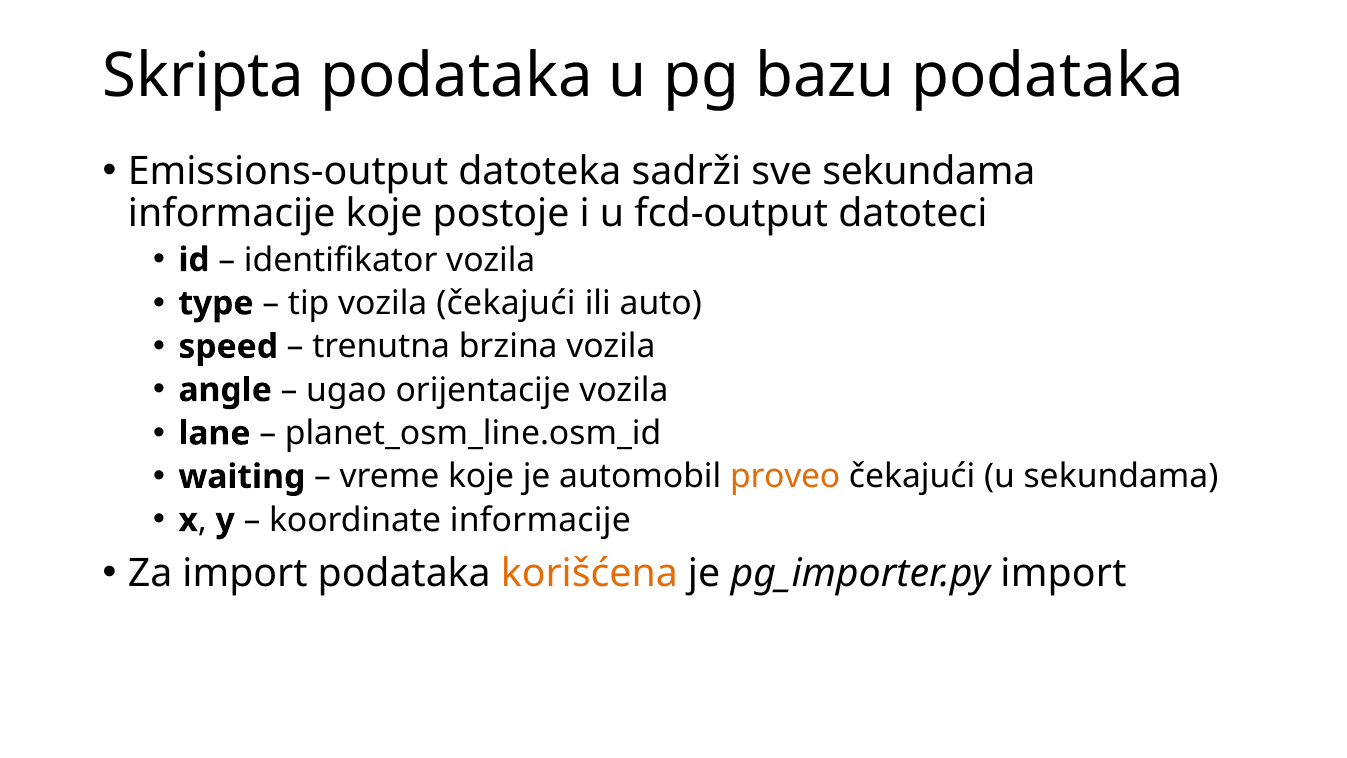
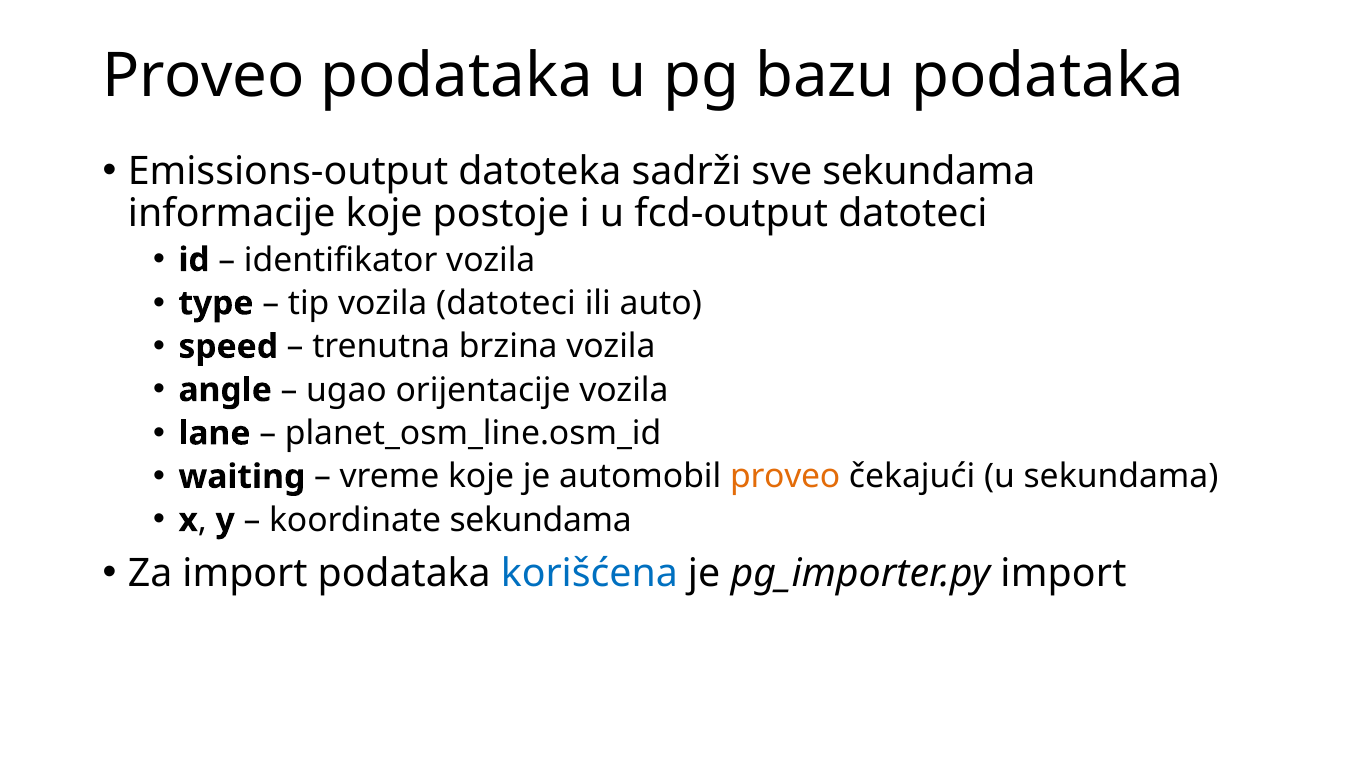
Skripta at (204, 76): Skripta -> Proveo
vozila čekajući: čekajući -> datoteci
koordinate informacije: informacije -> sekundama
korišćena colour: orange -> blue
